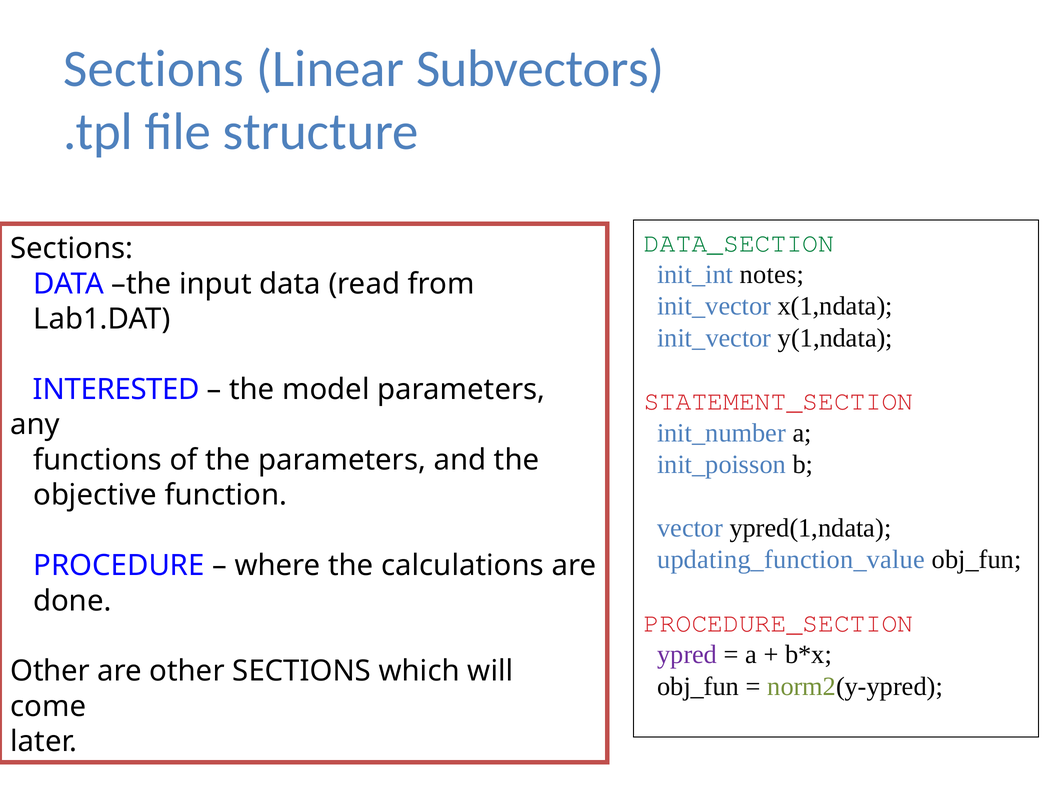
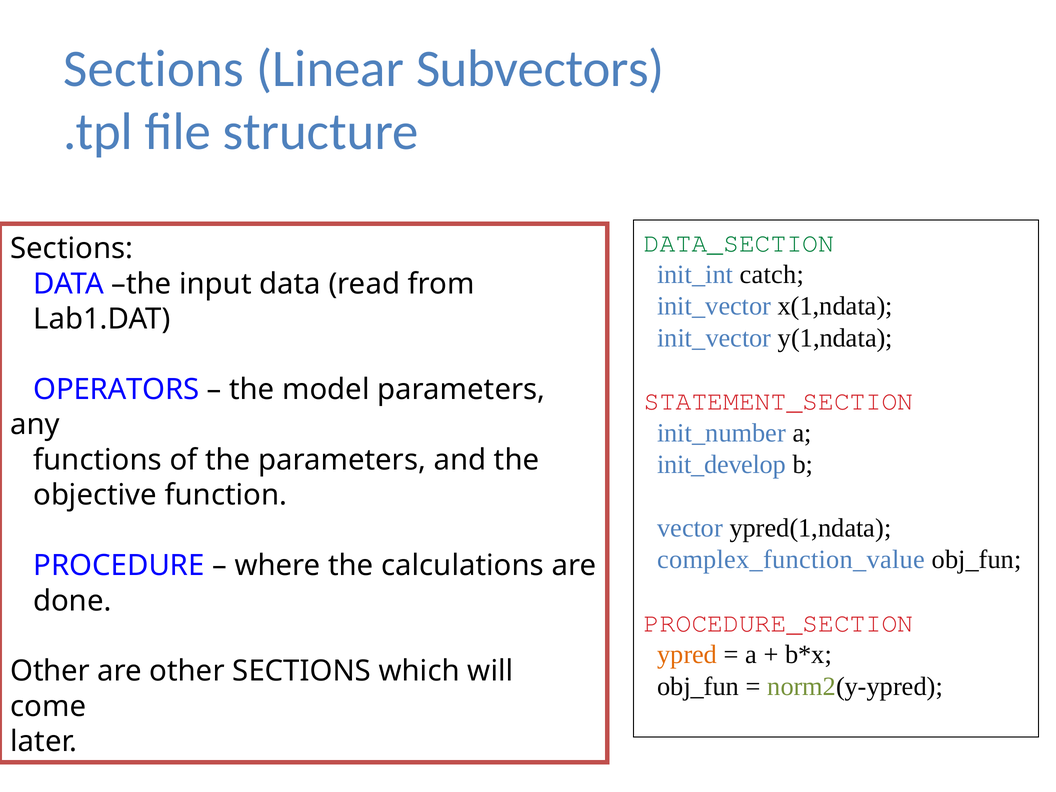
notes: notes -> catch
INTERESTED: INTERESTED -> OPERATORS
init_poisson: init_poisson -> init_develop
updating_function_value: updating_function_value -> complex_function_value
ypred colour: purple -> orange
